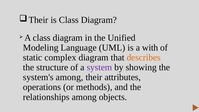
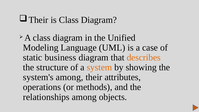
with: with -> case
complex: complex -> business
system colour: purple -> orange
